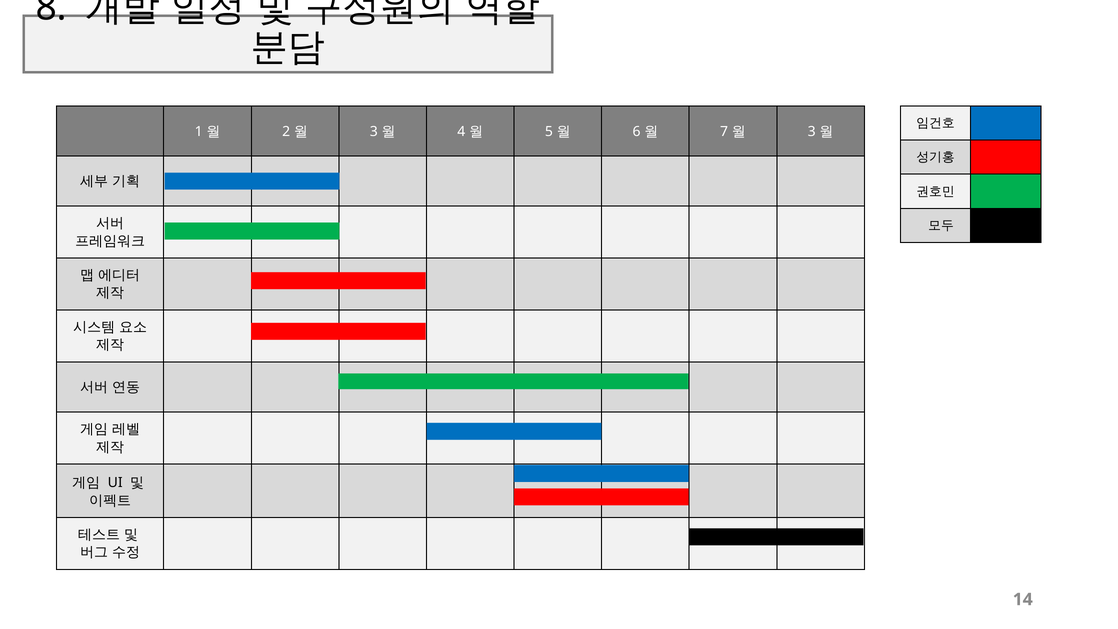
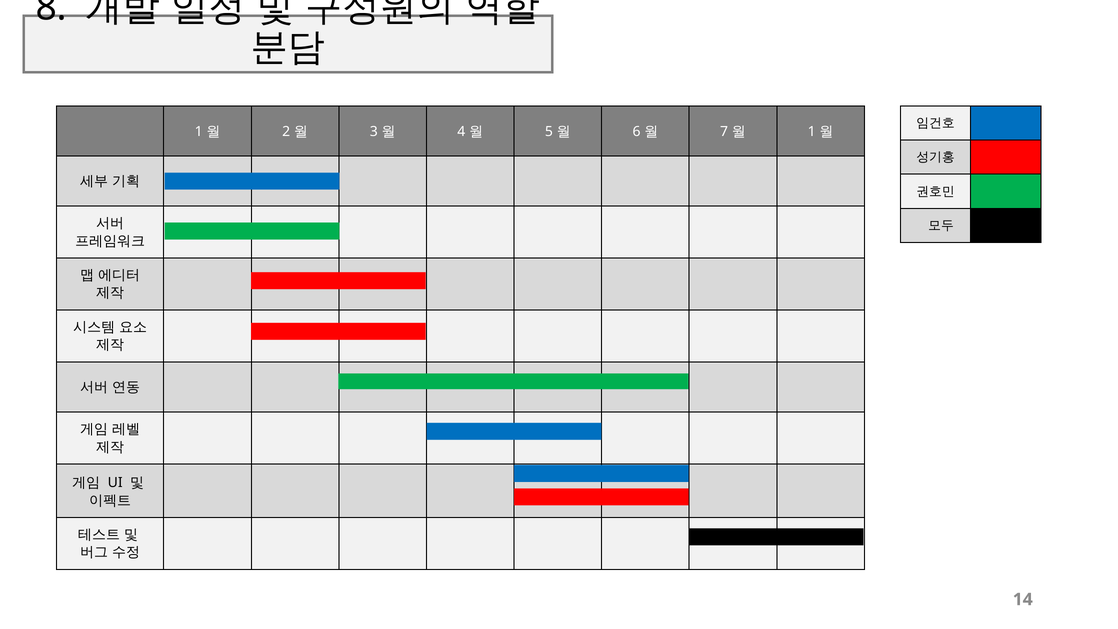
3 at (812, 132): 3 -> 1
